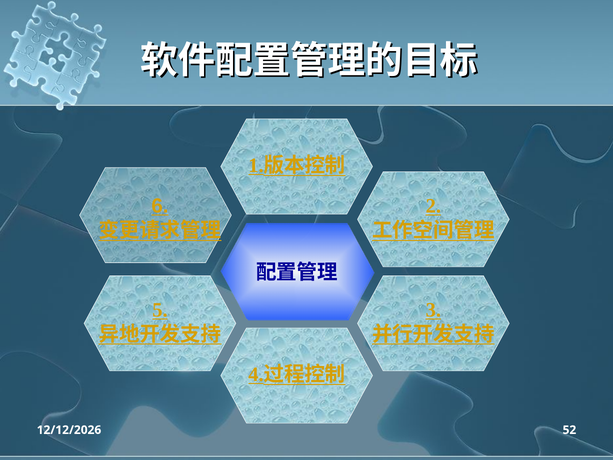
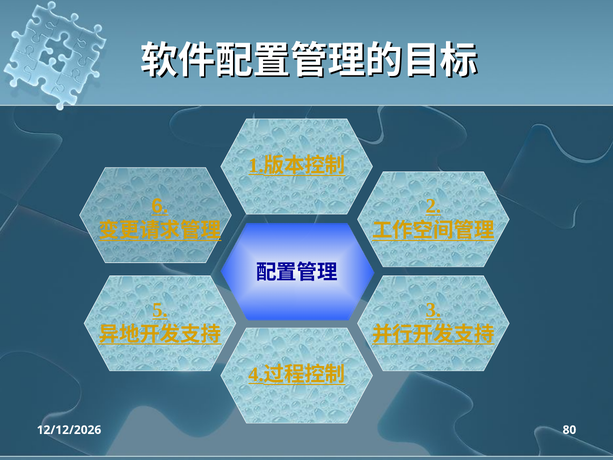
52: 52 -> 80
